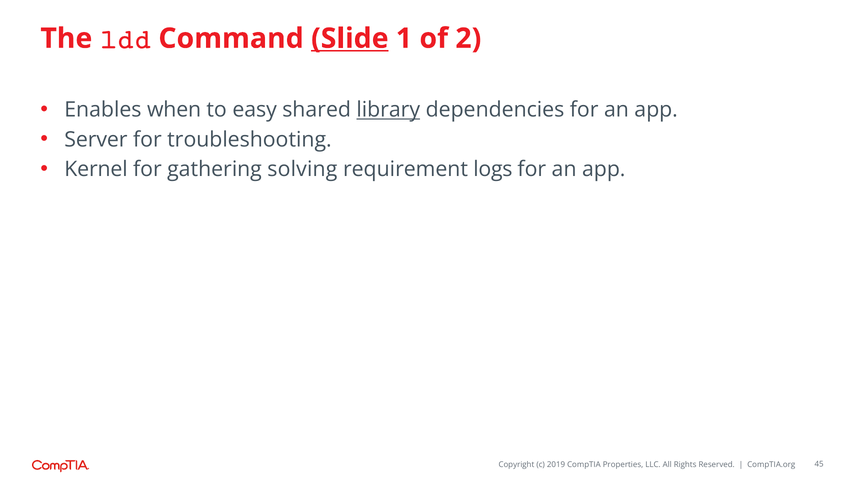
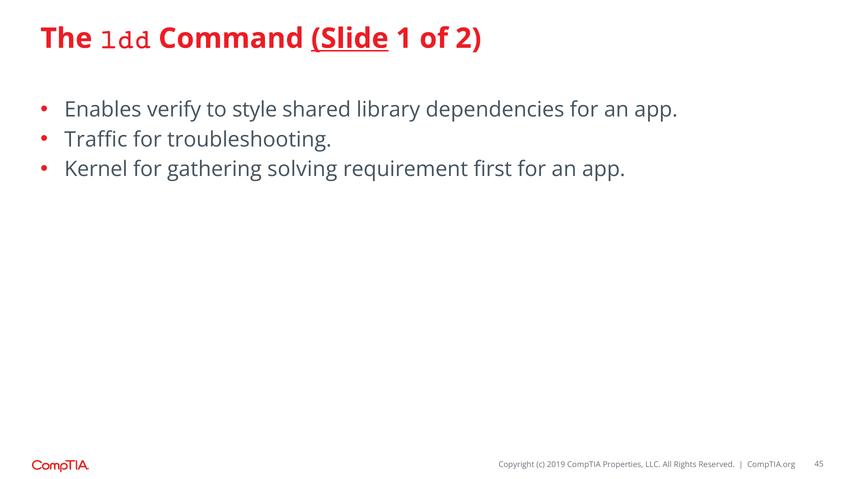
when: when -> verify
easy: easy -> style
library underline: present -> none
Server: Server -> Traffic
logs: logs -> first
